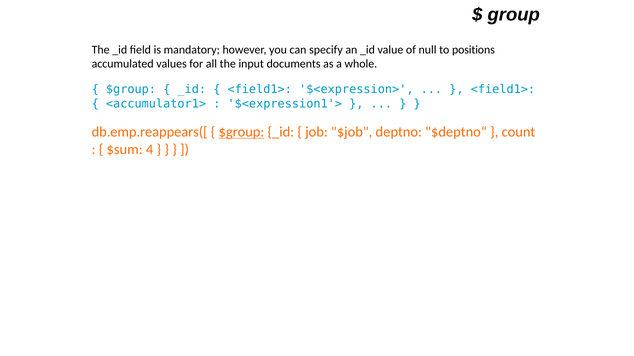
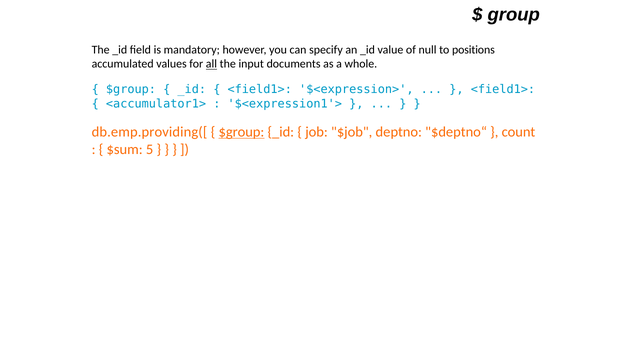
all underline: none -> present
db.emp.reappears([: db.emp.reappears([ -> db.emp.providing([
4: 4 -> 5
